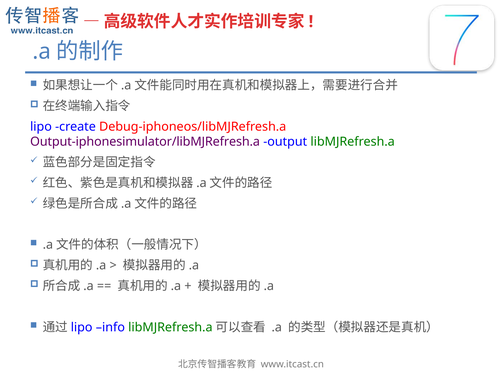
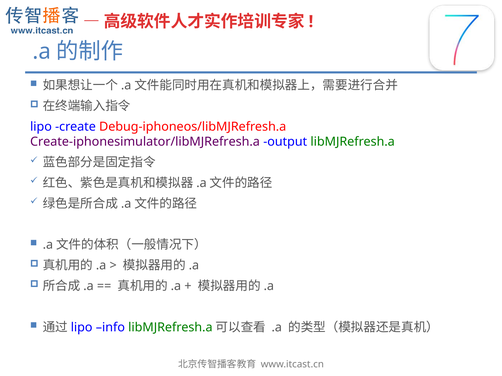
Output-iphonesimulator/libMJRefresh.a: Output-iphonesimulator/libMJRefresh.a -> Create-iphonesimulator/libMJRefresh.a
